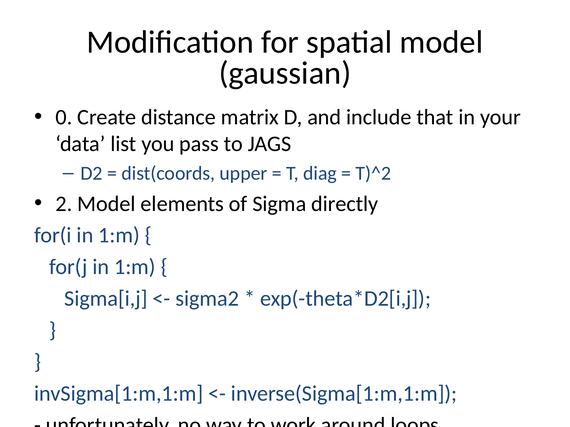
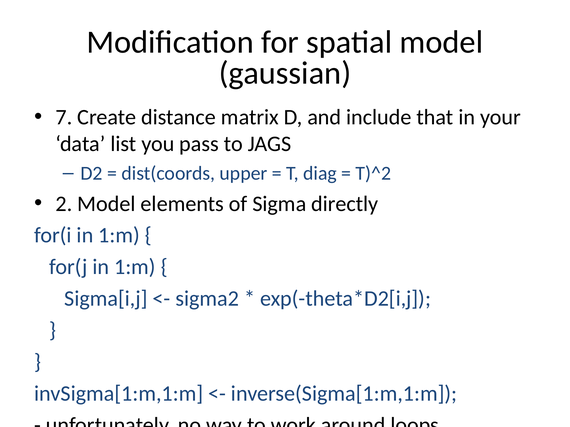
0: 0 -> 7
